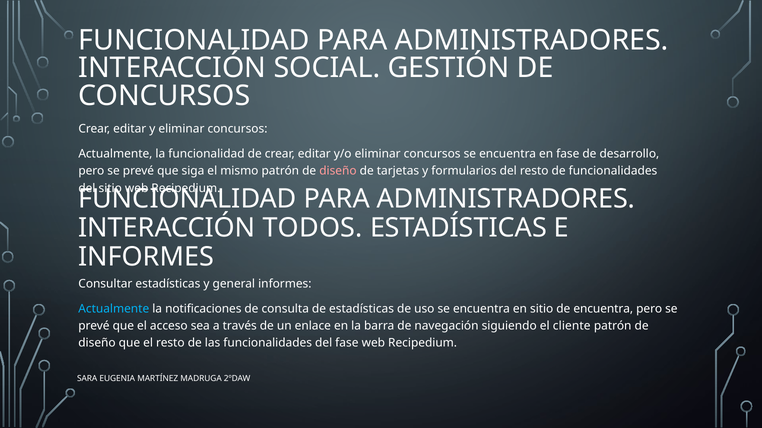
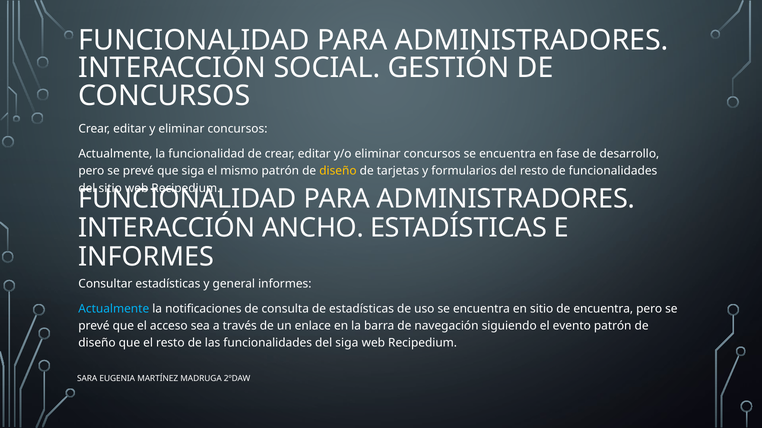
diseño at (338, 171) colour: pink -> yellow
TODOS: TODOS -> ANCHO
cliente: cliente -> evento
del fase: fase -> siga
